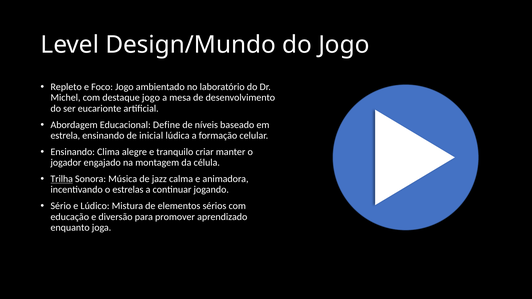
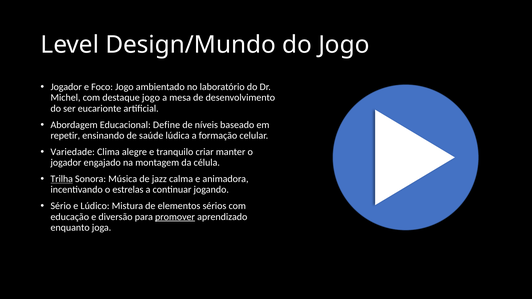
Repleto at (66, 87): Repleto -> Jogador
estrela: estrela -> repetir
inicial: inicial -> saúde
Ensinando at (73, 152): Ensinando -> Variedade
promover underline: none -> present
